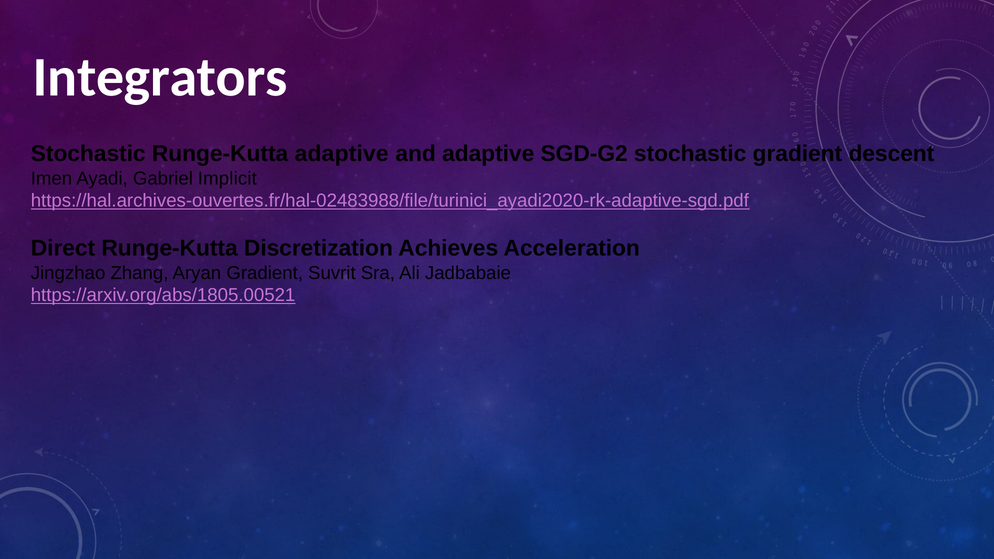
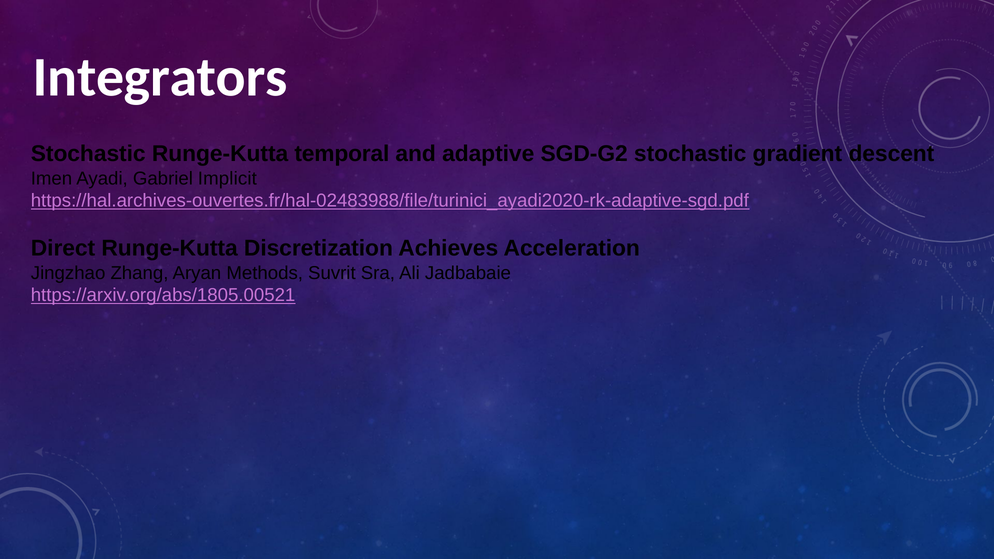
Runge-Kutta adaptive: adaptive -> temporal
Aryan Gradient: Gradient -> Methods
